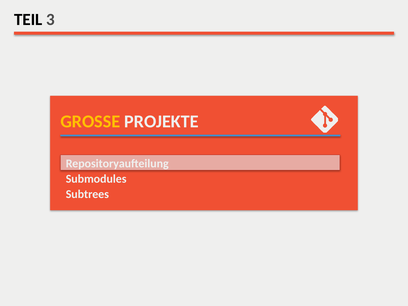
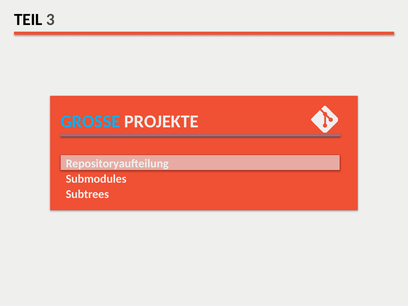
GROSSE colour: yellow -> light blue
